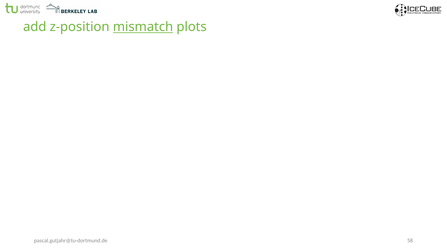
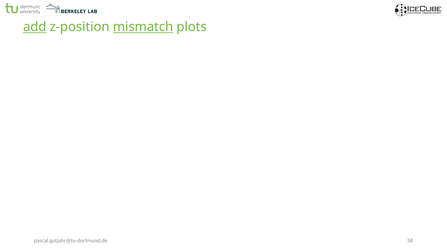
add underline: none -> present
